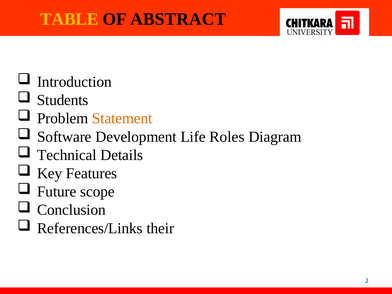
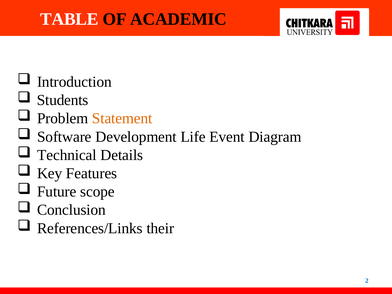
TABLE colour: yellow -> white
ABSTRACT: ABSTRACT -> ACADEMIC
Roles: Roles -> Event
